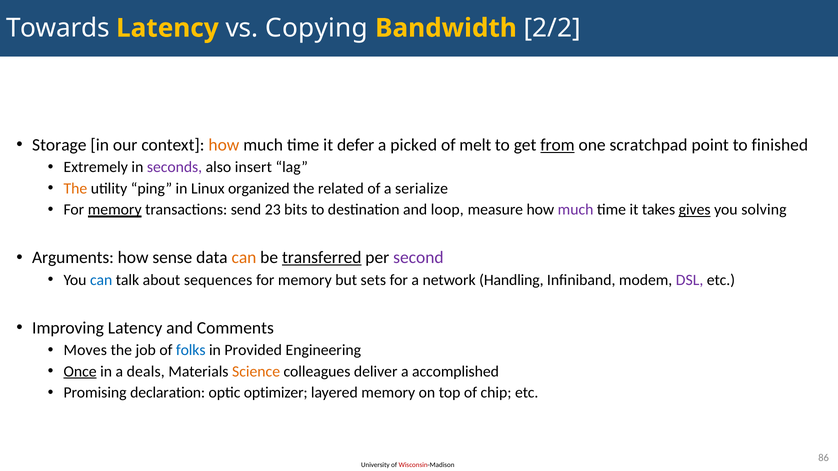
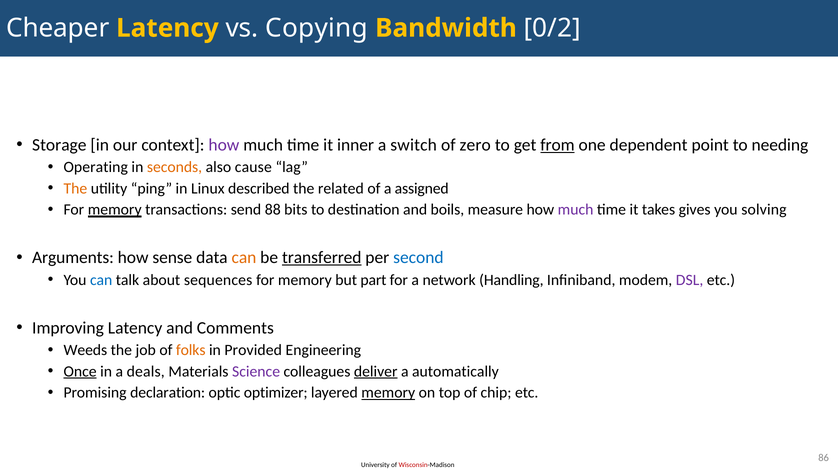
Towards: Towards -> Cheaper
2/2: 2/2 -> 0/2
how at (224, 145) colour: orange -> purple
defer: defer -> inner
picked: picked -> switch
melt: melt -> zero
scratchpad: scratchpad -> dependent
finished: finished -> needing
Extremely: Extremely -> Operating
seconds colour: purple -> orange
insert: insert -> cause
organized: organized -> described
serialize: serialize -> assigned
23: 23 -> 88
loop: loop -> boils
gives underline: present -> none
second colour: purple -> blue
sets: sets -> part
Moves: Moves -> Weeds
folks colour: blue -> orange
Science colour: orange -> purple
deliver underline: none -> present
accomplished: accomplished -> automatically
memory at (388, 393) underline: none -> present
